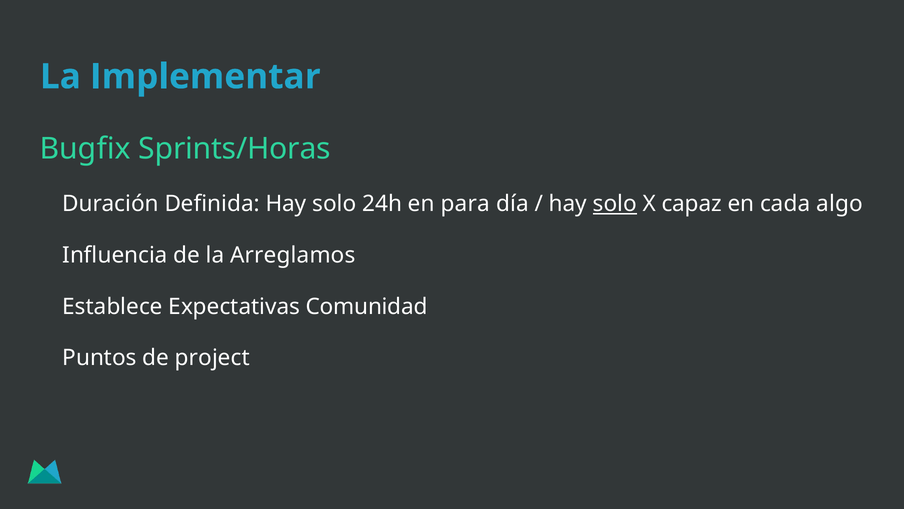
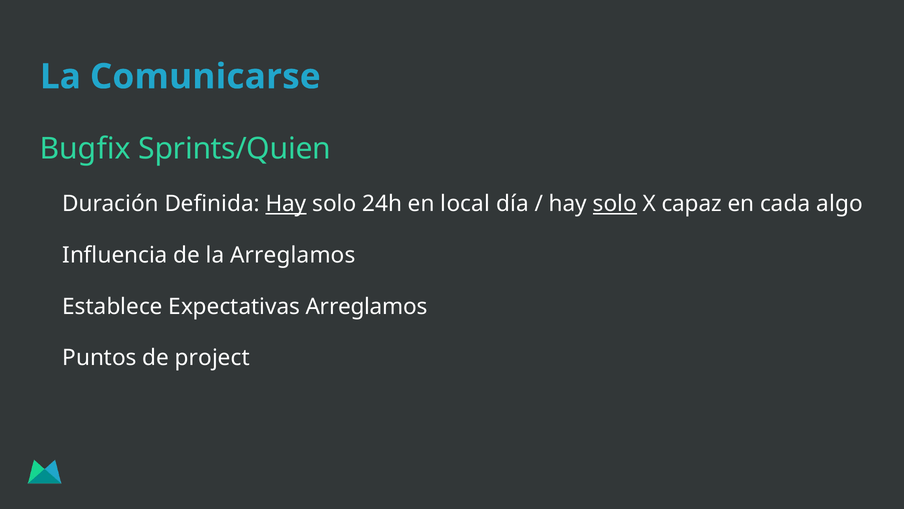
Implementar: Implementar -> Comunicarse
Sprints/Horas: Sprints/Horas -> Sprints/Quien
Hay at (286, 204) underline: none -> present
para: para -> local
Expectativas Comunidad: Comunidad -> Arreglamos
